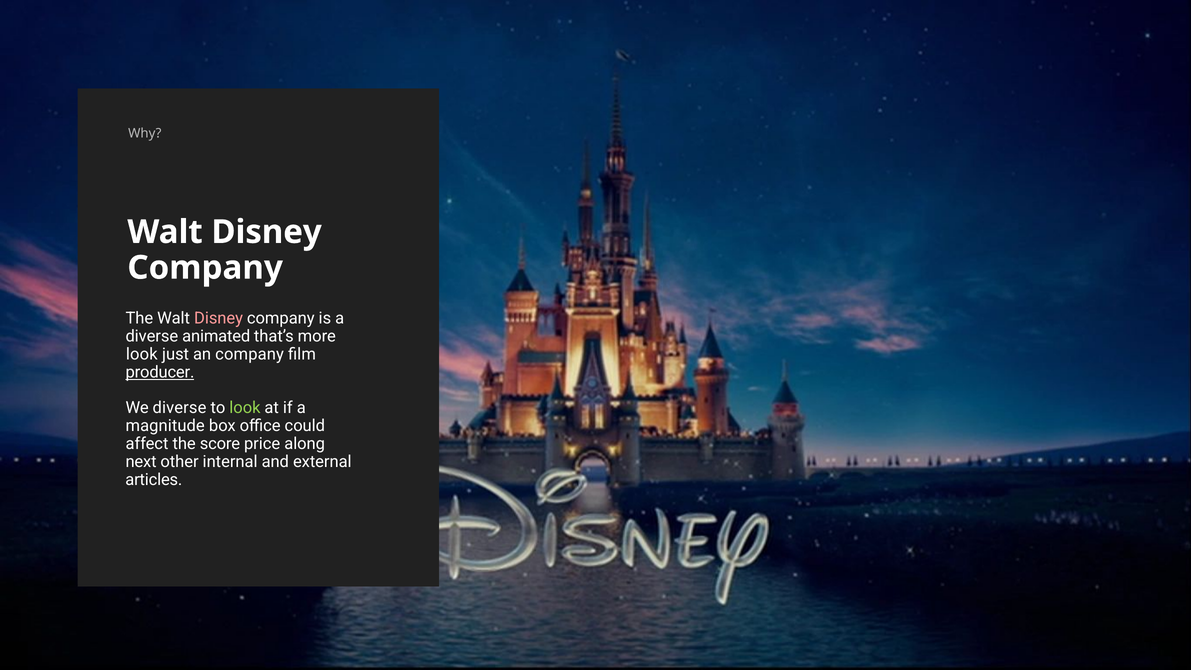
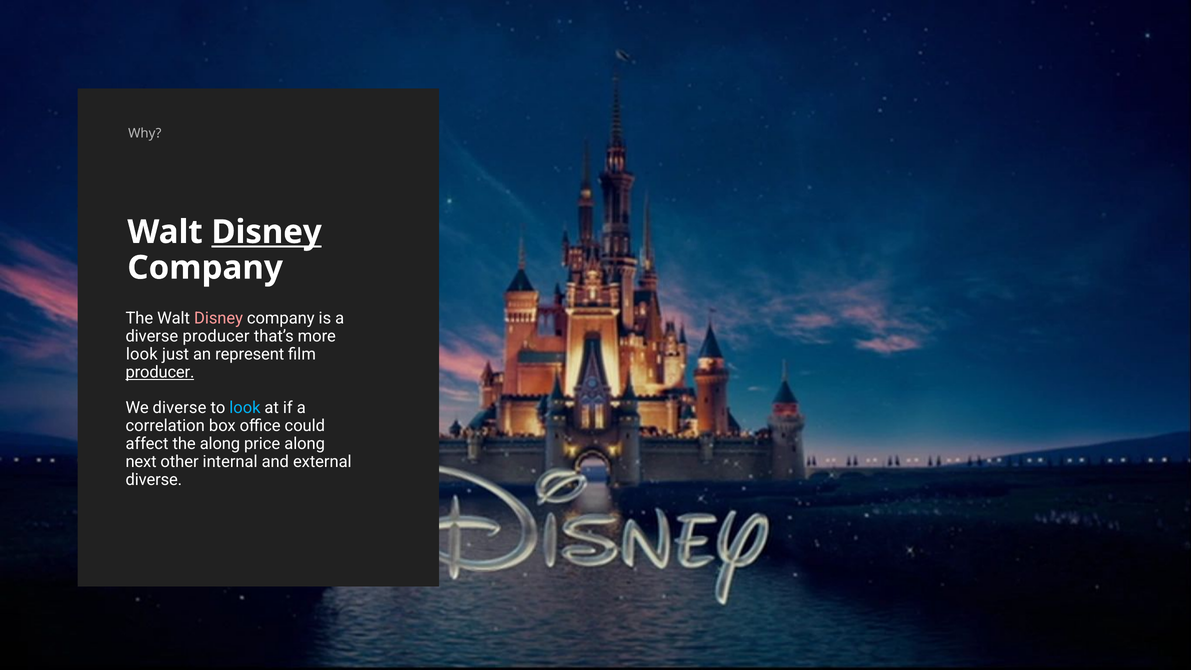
Disney at (267, 232) underline: none -> present
diverse animated: animated -> producer
an company: company -> represent
look at (245, 408) colour: light green -> light blue
magnitude: magnitude -> correlation
the score: score -> along
articles at (154, 480): articles -> diverse
